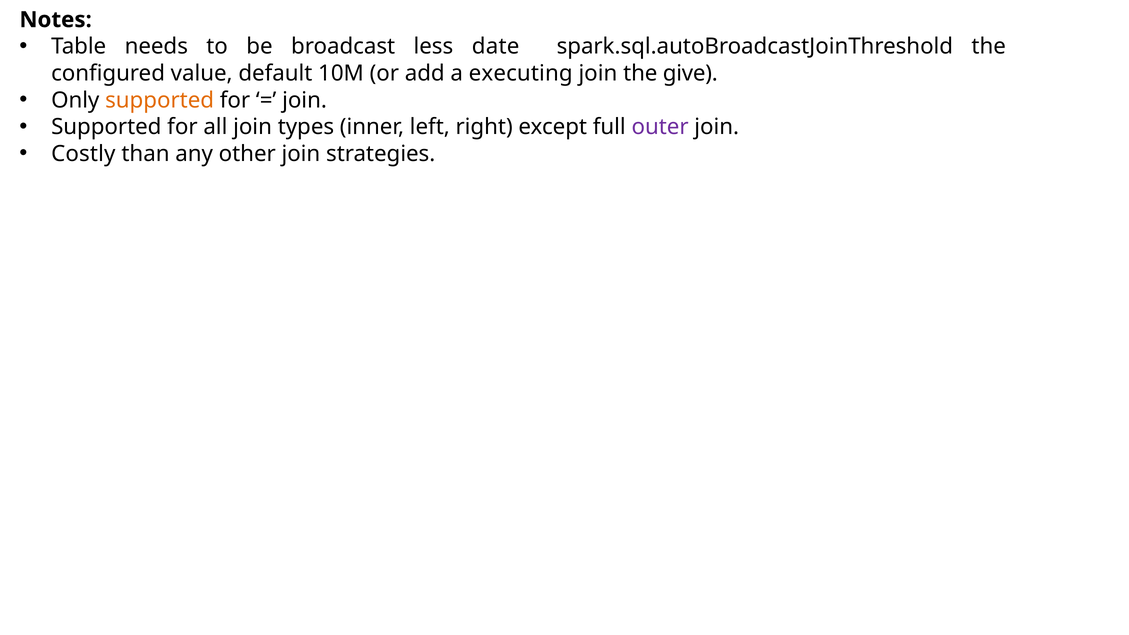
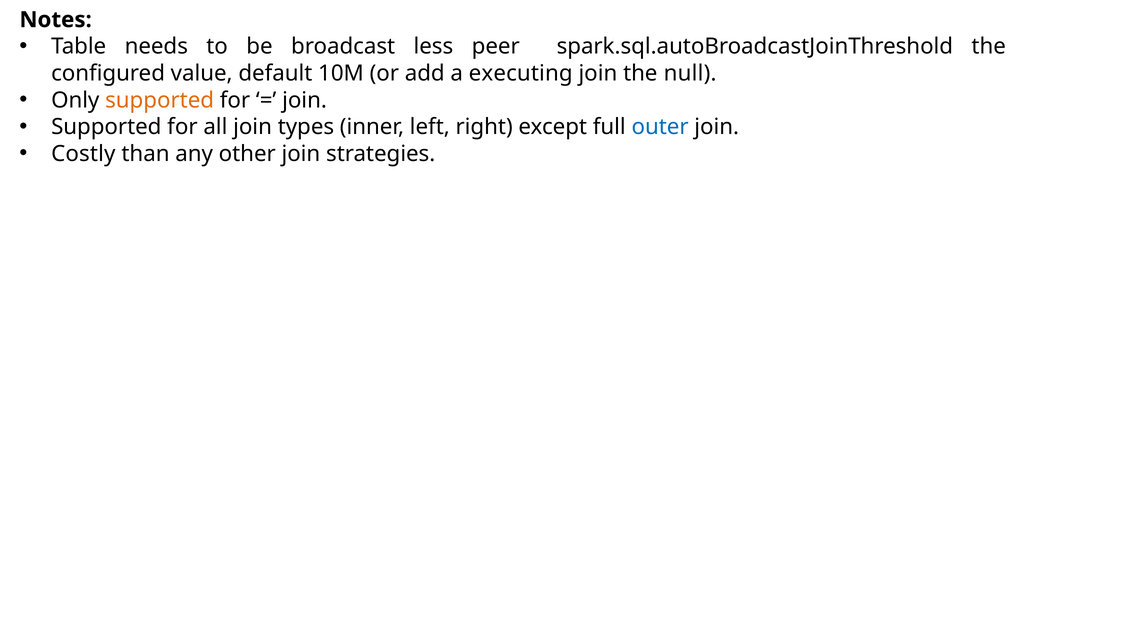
date: date -> peer
give: give -> null
outer colour: purple -> blue
